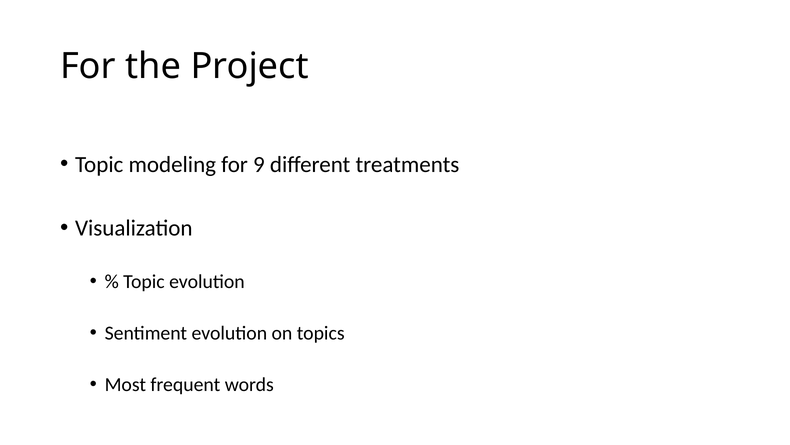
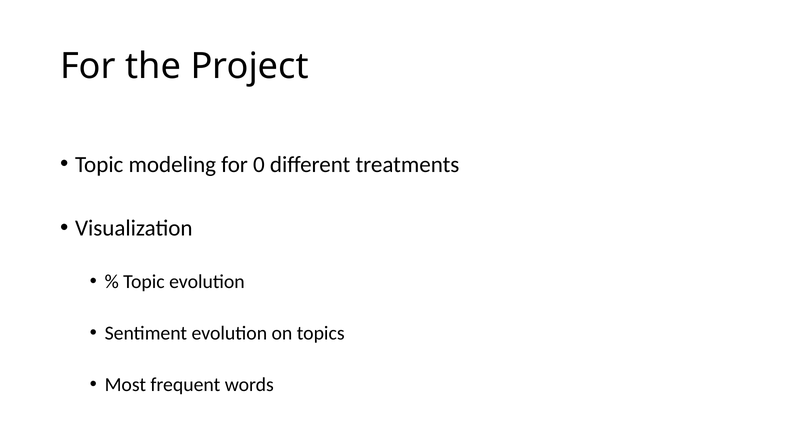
9: 9 -> 0
